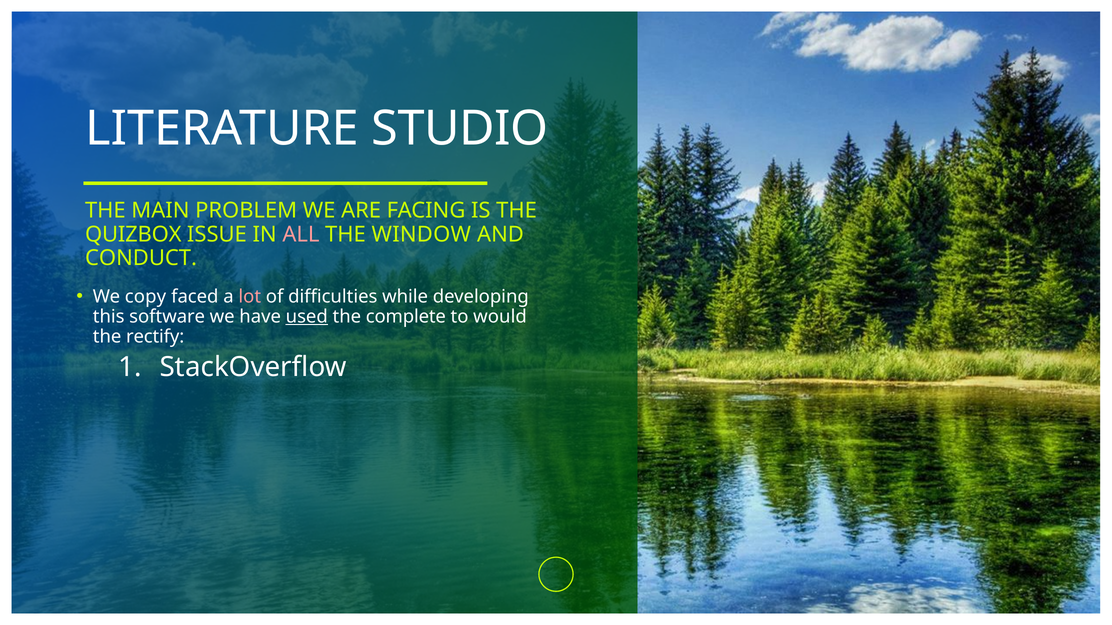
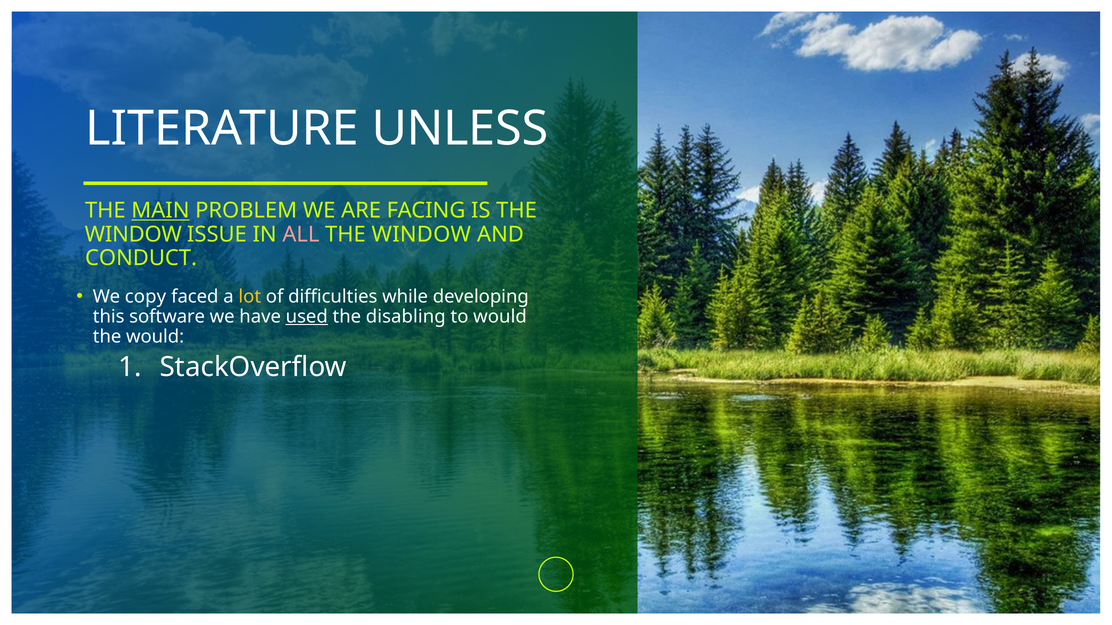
STUDIO: STUDIO -> UNLESS
MAIN underline: none -> present
QUIZBOX at (133, 234): QUIZBOX -> WINDOW
lot colour: pink -> yellow
complete: complete -> disabling
the rectify: rectify -> would
